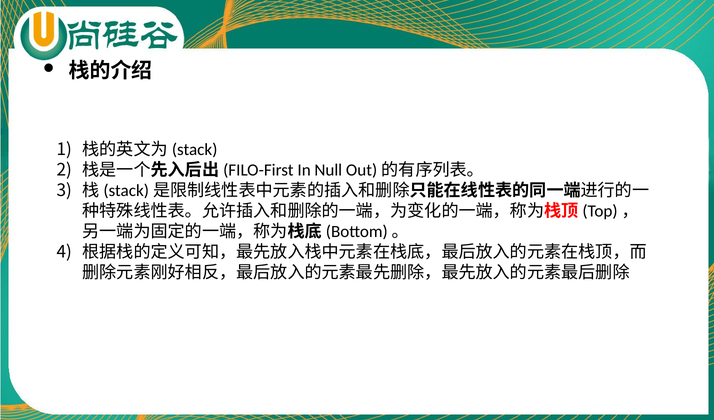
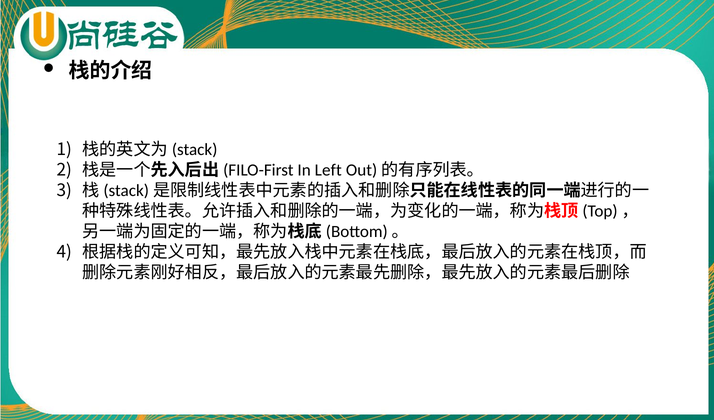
Null: Null -> Left
